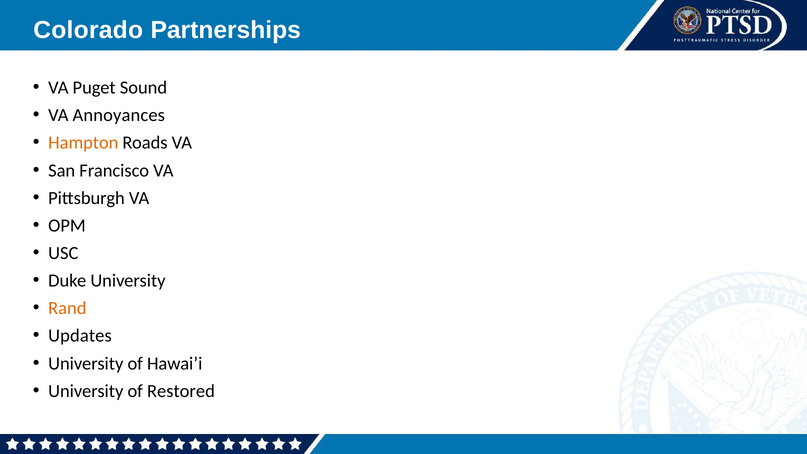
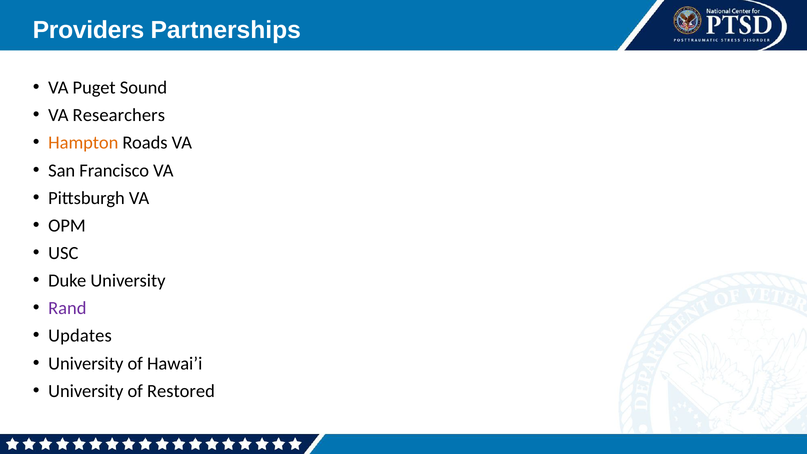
Colorado: Colorado -> Providers
Annoyances: Annoyances -> Researchers
Rand colour: orange -> purple
